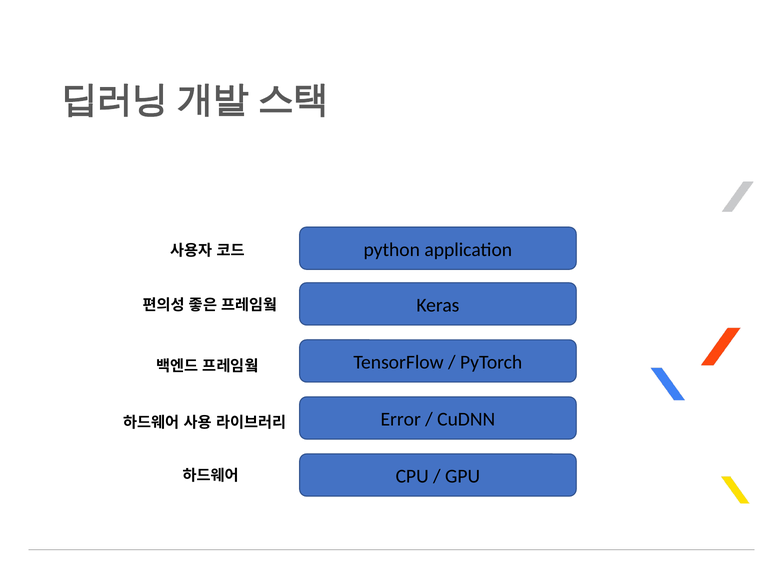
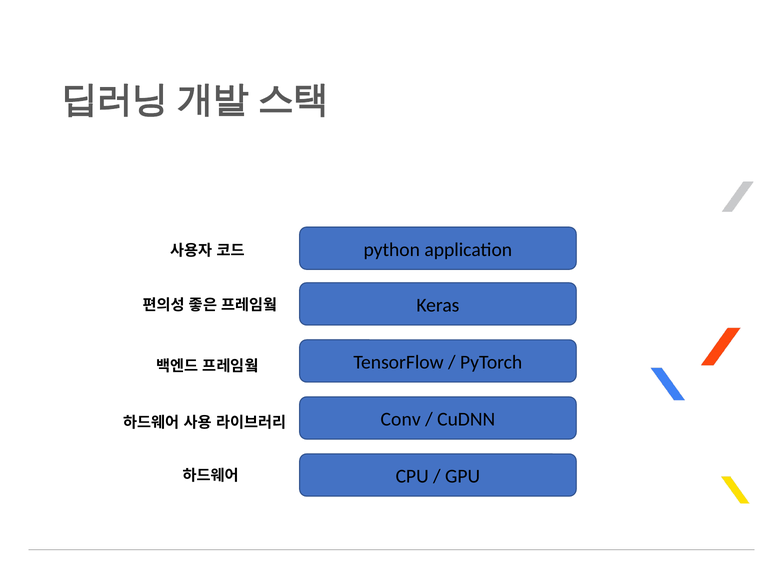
Error: Error -> Conv
